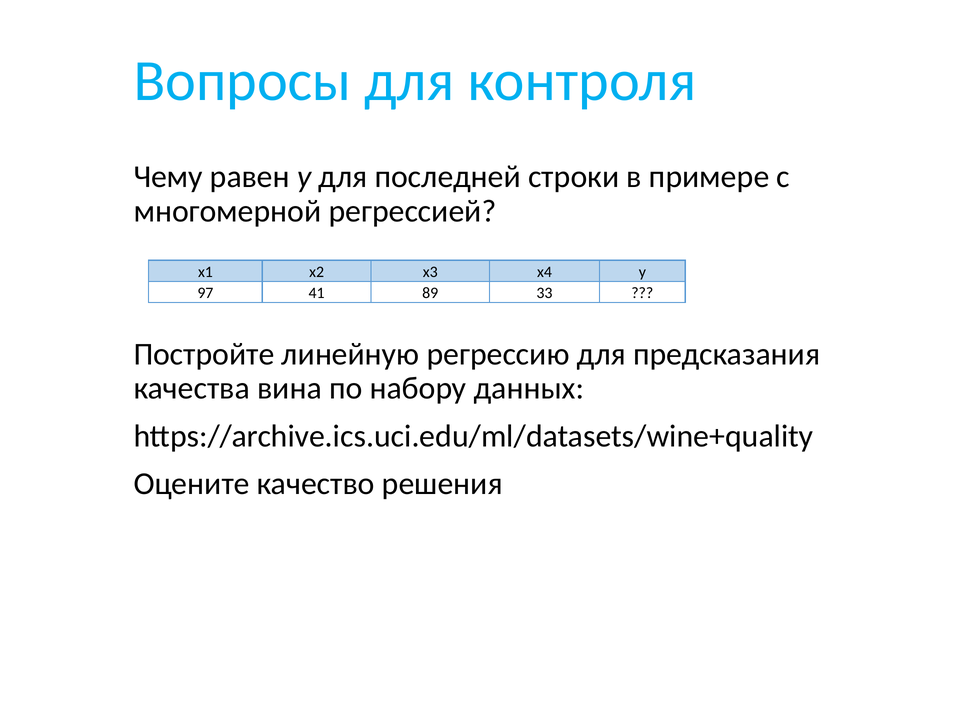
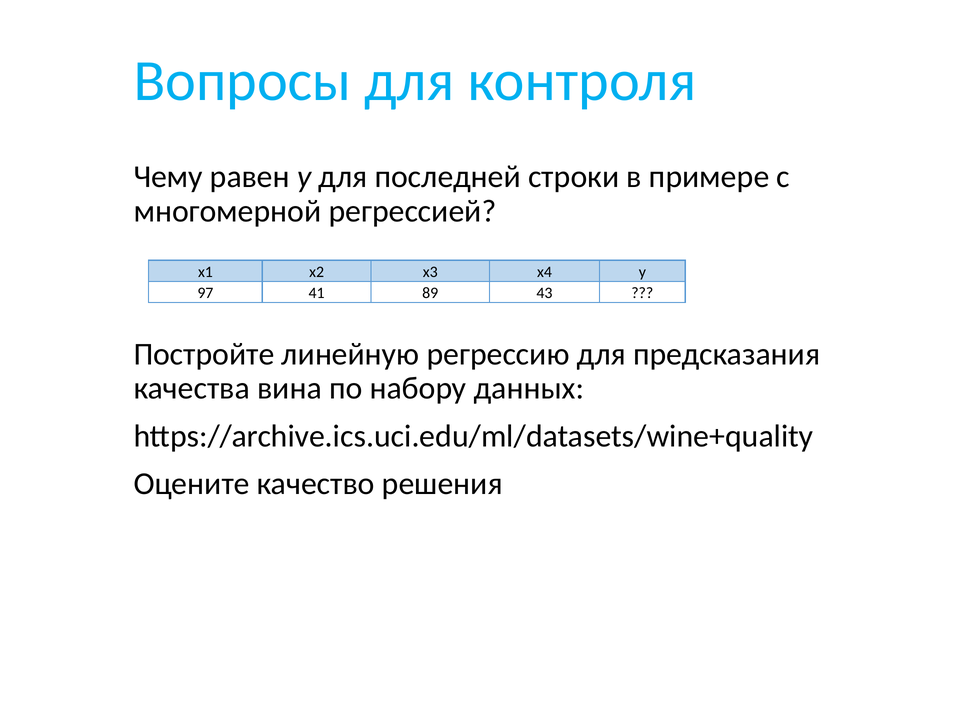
33: 33 -> 43
